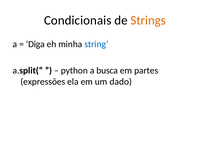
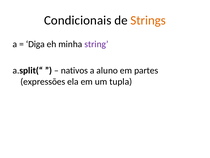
string colour: blue -> purple
python: python -> nativos
busca: busca -> aluno
dado: dado -> tupla
